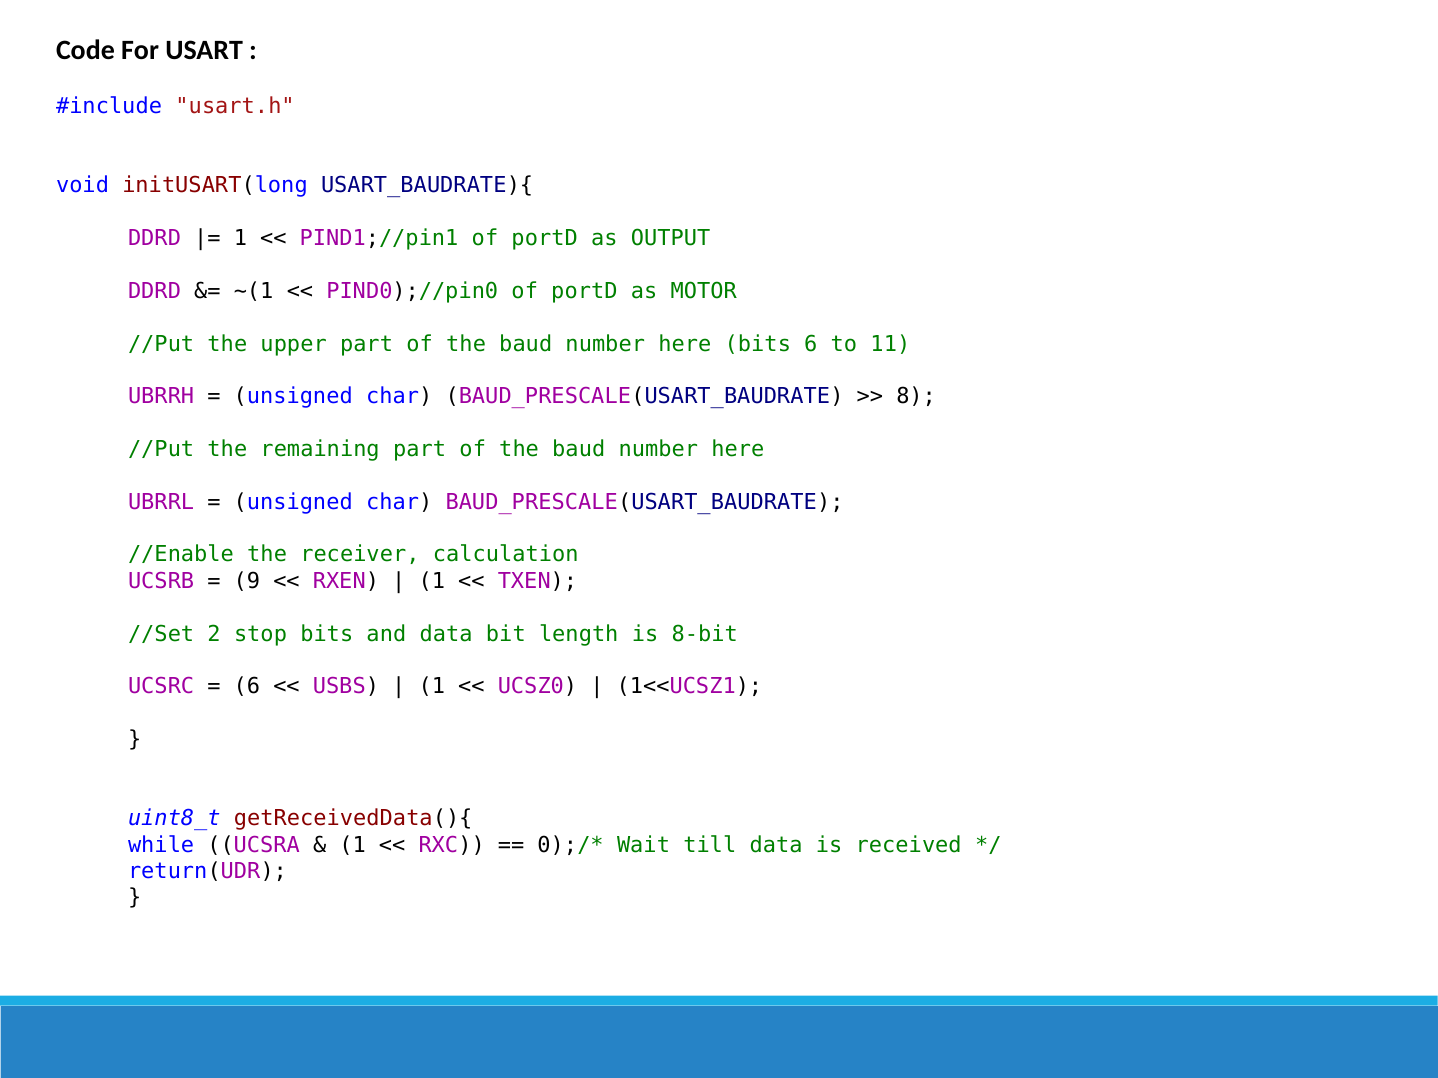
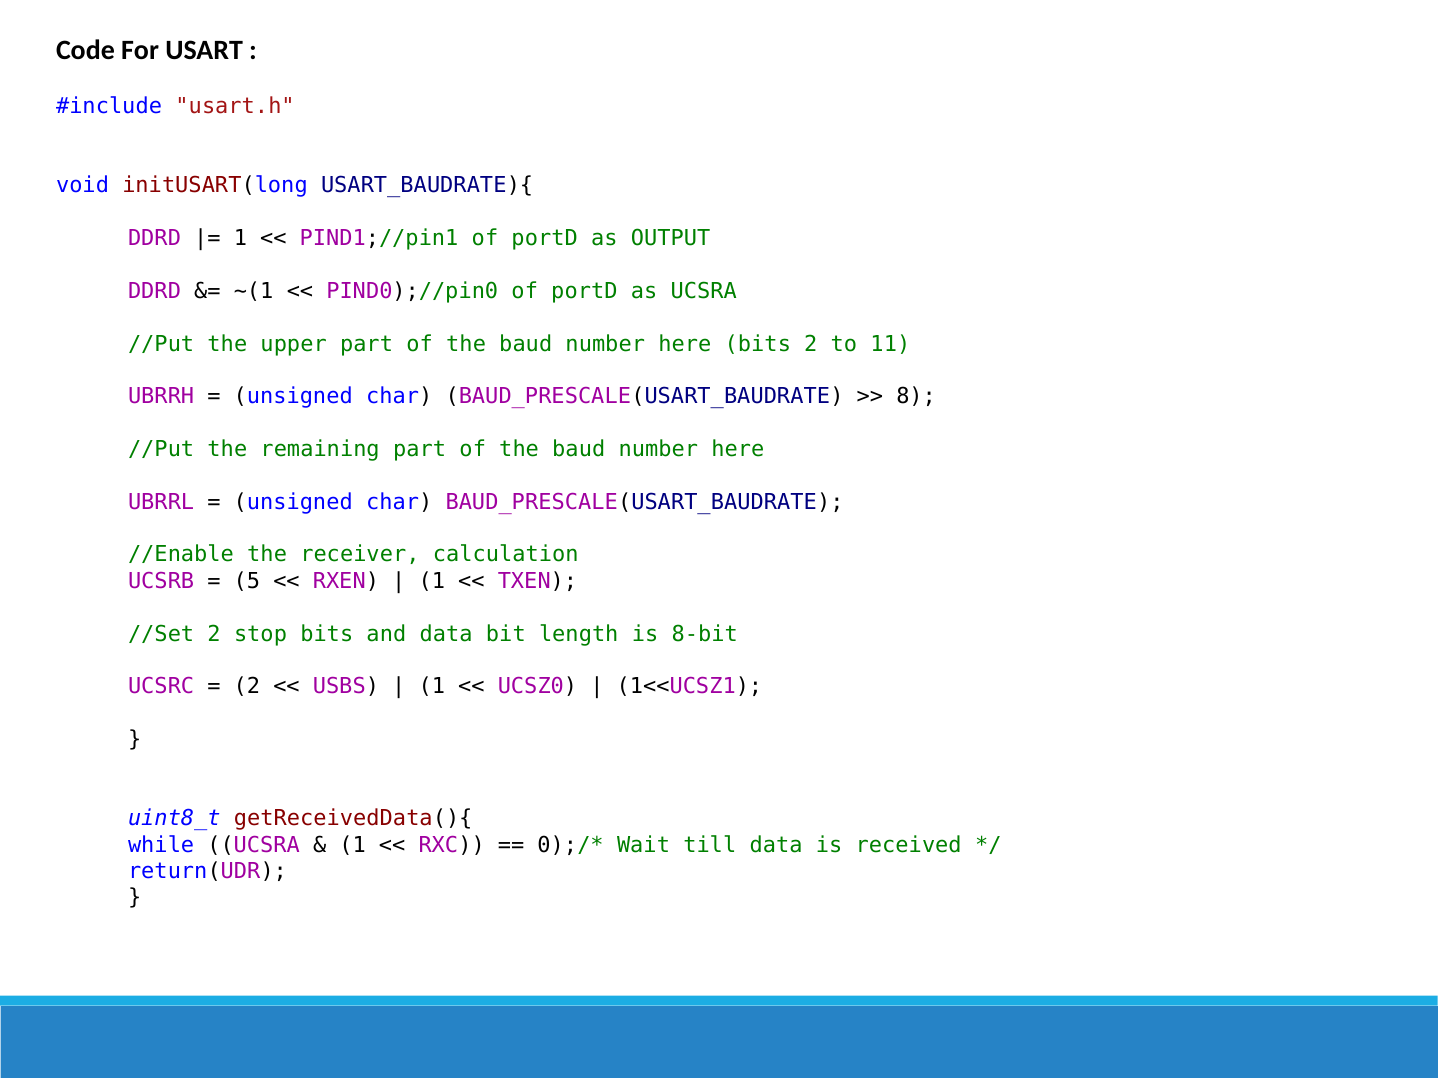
as MOTOR: MOTOR -> UCSRA
bits 6: 6 -> 2
9: 9 -> 5
6 at (247, 687): 6 -> 2
